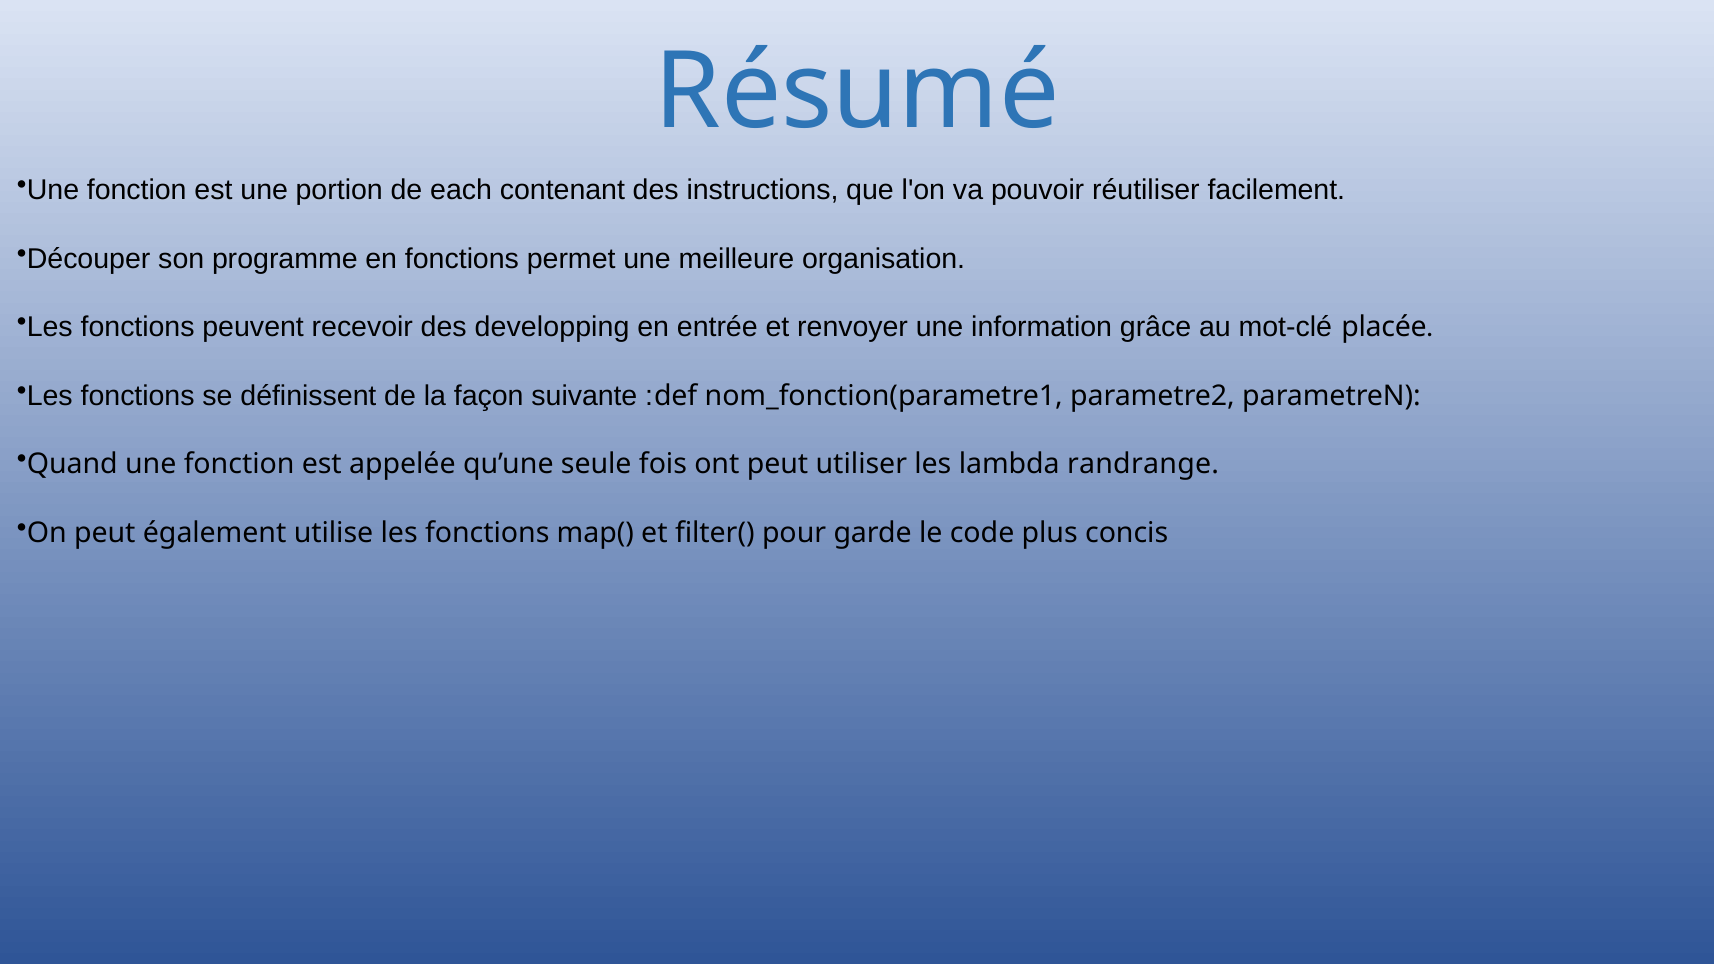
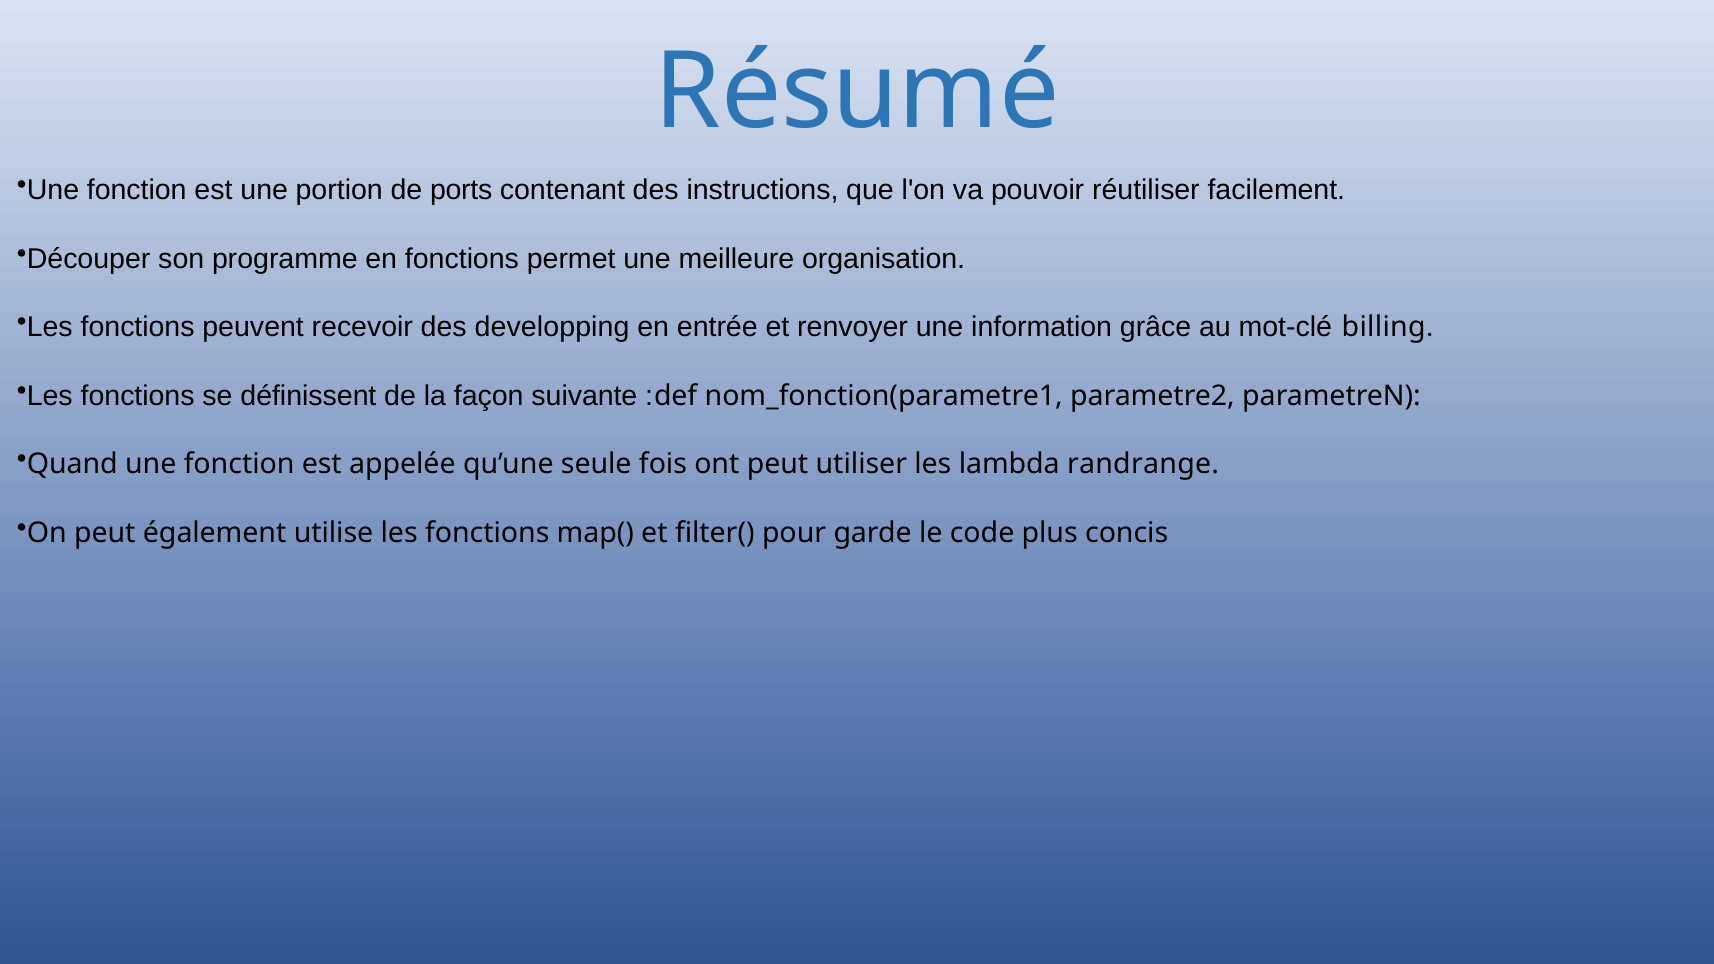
each: each -> ports
placée: placée -> billing
